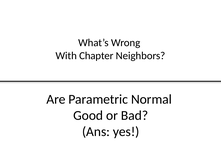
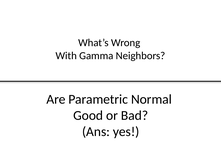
Chapter: Chapter -> Gamma
